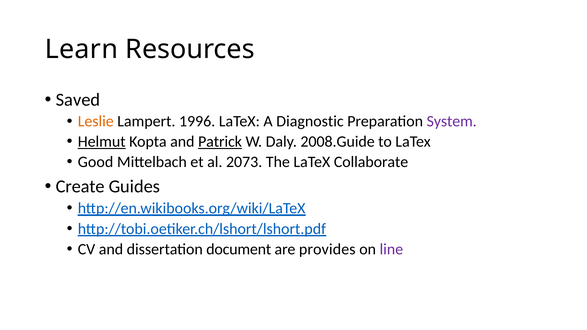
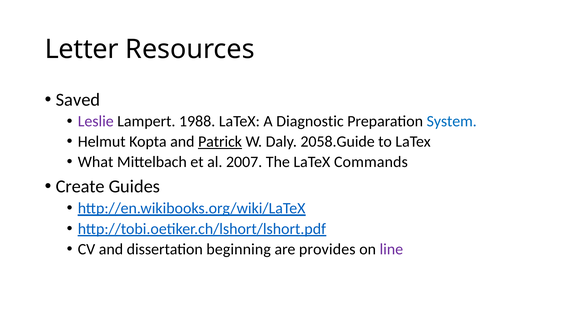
Learn: Learn -> Letter
Leslie colour: orange -> purple
1996: 1996 -> 1988
System colour: purple -> blue
Helmut underline: present -> none
2008.Guide: 2008.Guide -> 2058.Guide
Good: Good -> What
2073: 2073 -> 2007
Collaborate: Collaborate -> Commands
document: document -> beginning
